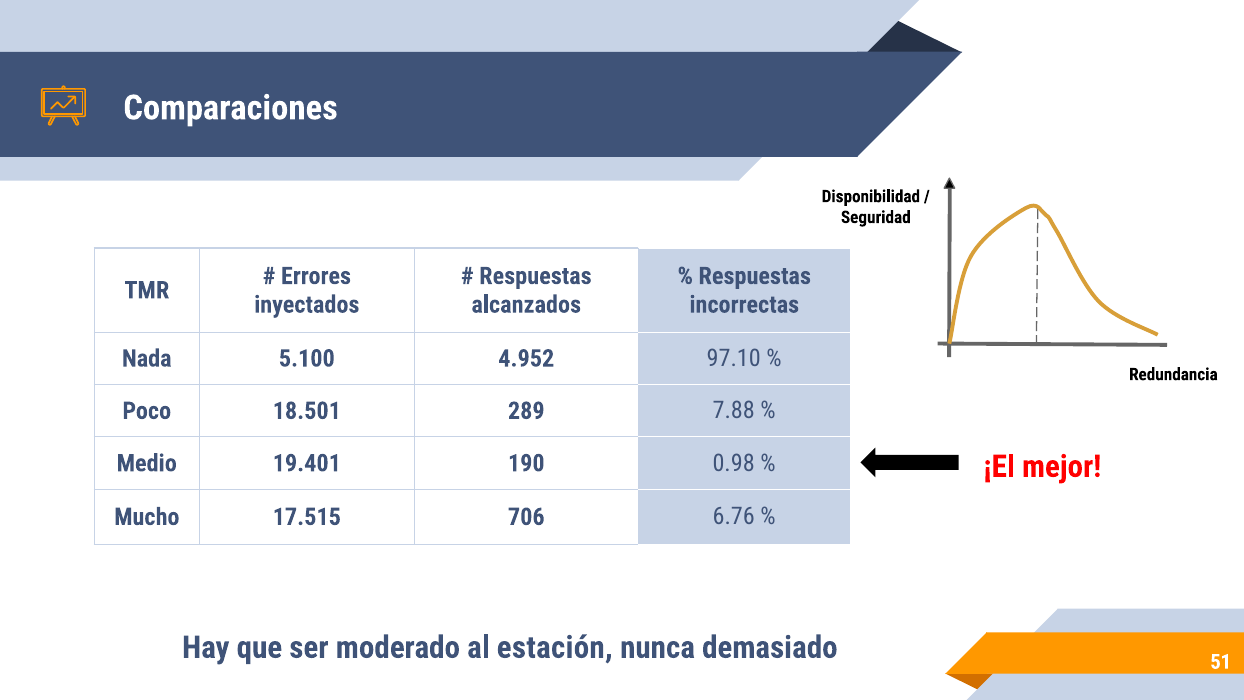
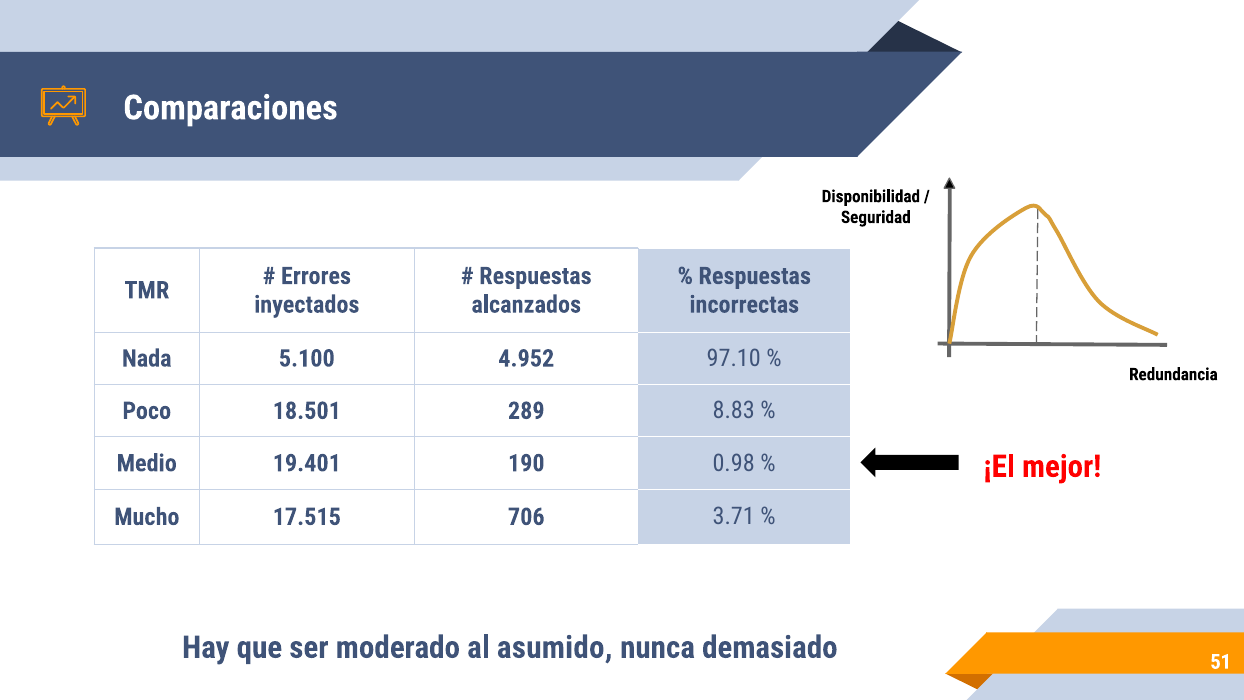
7.88: 7.88 -> 8.83
6.76: 6.76 -> 3.71
estación: estación -> asumido
